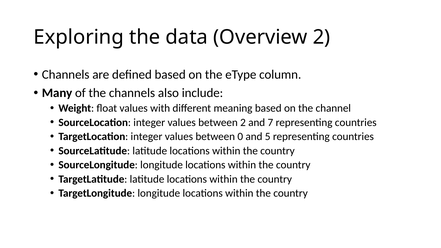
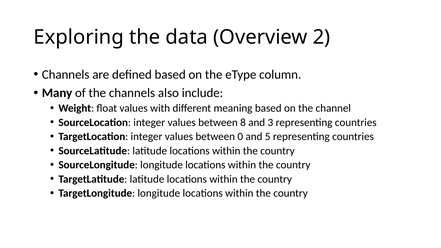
between 2: 2 -> 8
7: 7 -> 3
